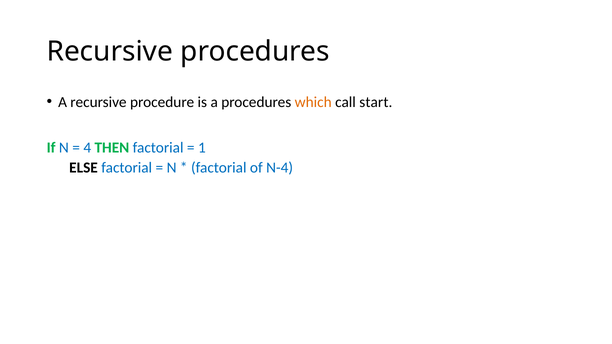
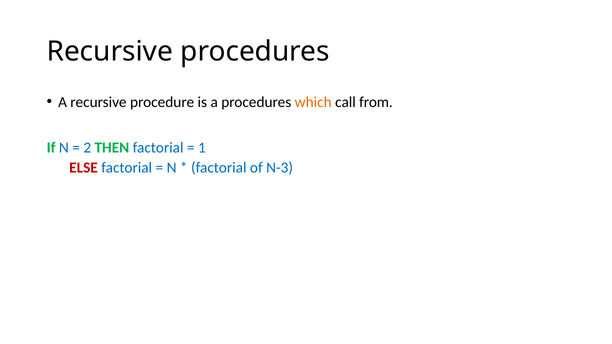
start: start -> from
4: 4 -> 2
ELSE colour: black -> red
N-4: N-4 -> N-3
